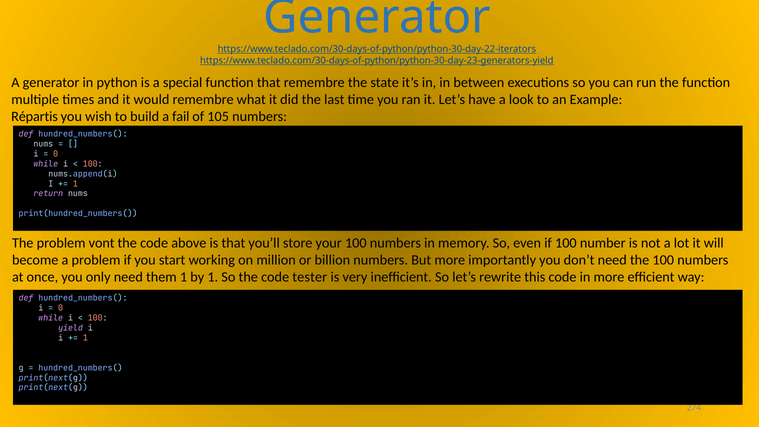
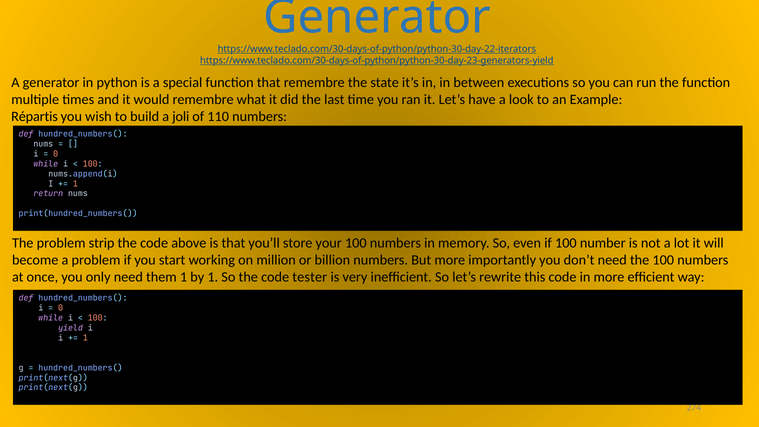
fail: fail -> joli
105: 105 -> 110
vont: vont -> strip
